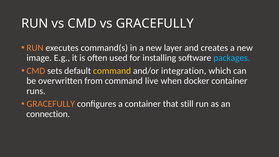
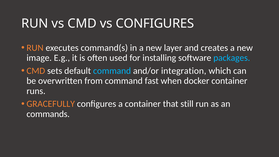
vs GRACEFULLY: GRACEFULLY -> CONFIGURES
command at (112, 71) colour: yellow -> light blue
live: live -> fast
connection: connection -> commands
